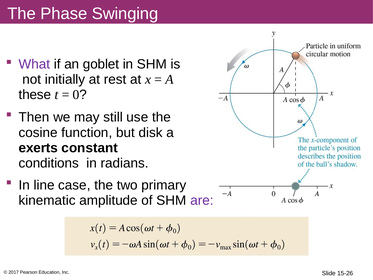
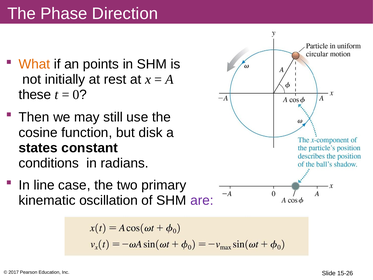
Swinging: Swinging -> Direction
What colour: purple -> orange
goblet: goblet -> points
exerts: exerts -> states
amplitude: amplitude -> oscillation
